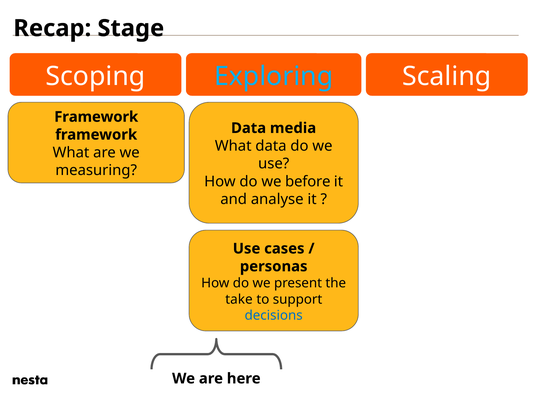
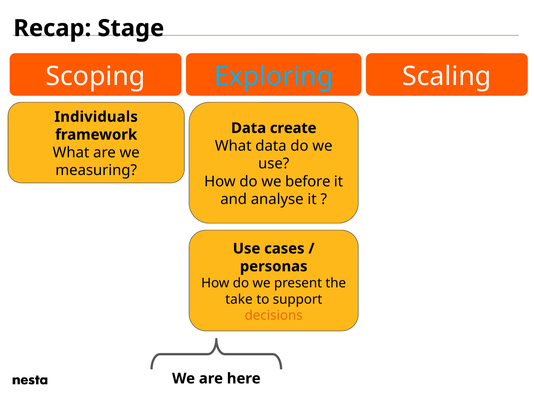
Framework at (96, 117): Framework -> Individuals
media: media -> create
decisions colour: blue -> orange
